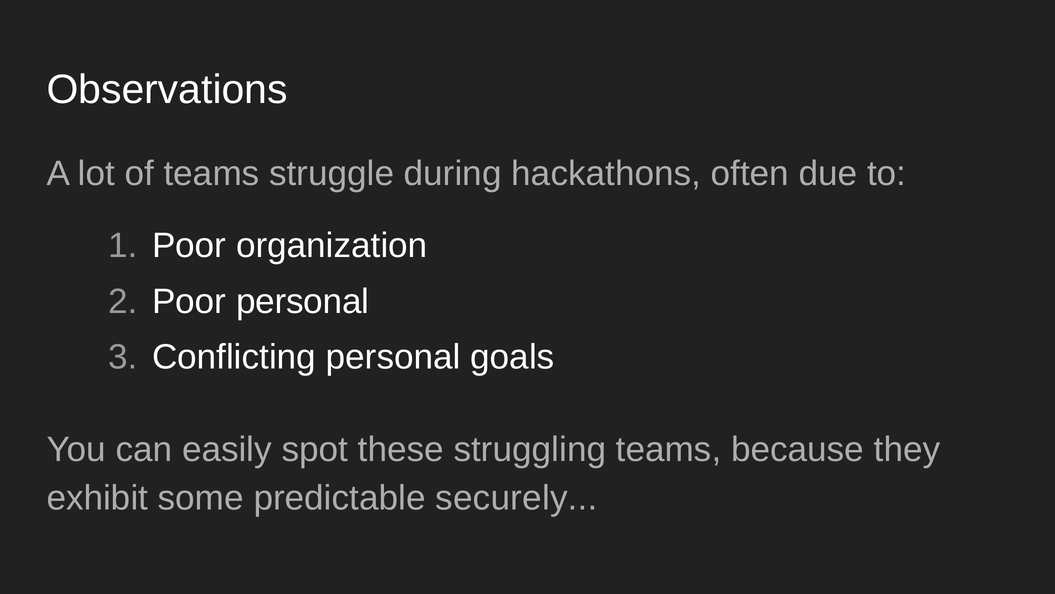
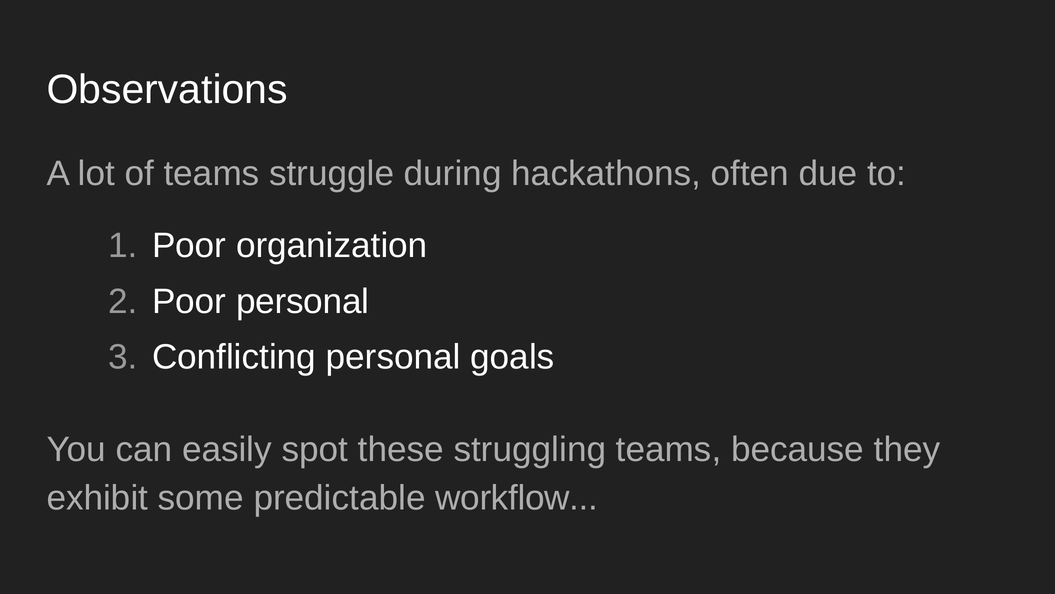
securely: securely -> workflow
